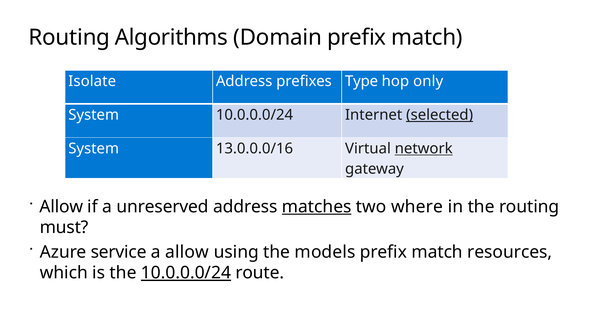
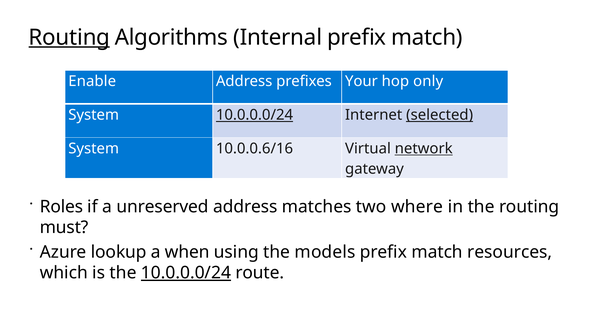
Routing at (69, 37) underline: none -> present
Domain: Domain -> Internal
Isolate: Isolate -> Enable
Type: Type -> Your
10.0.0.0/24 at (255, 115) underline: none -> present
13.0.0.0/16: 13.0.0.0/16 -> 10.0.0.6/16
Allow at (61, 206): Allow -> Roles
matches underline: present -> none
service: service -> lookup
a allow: allow -> when
